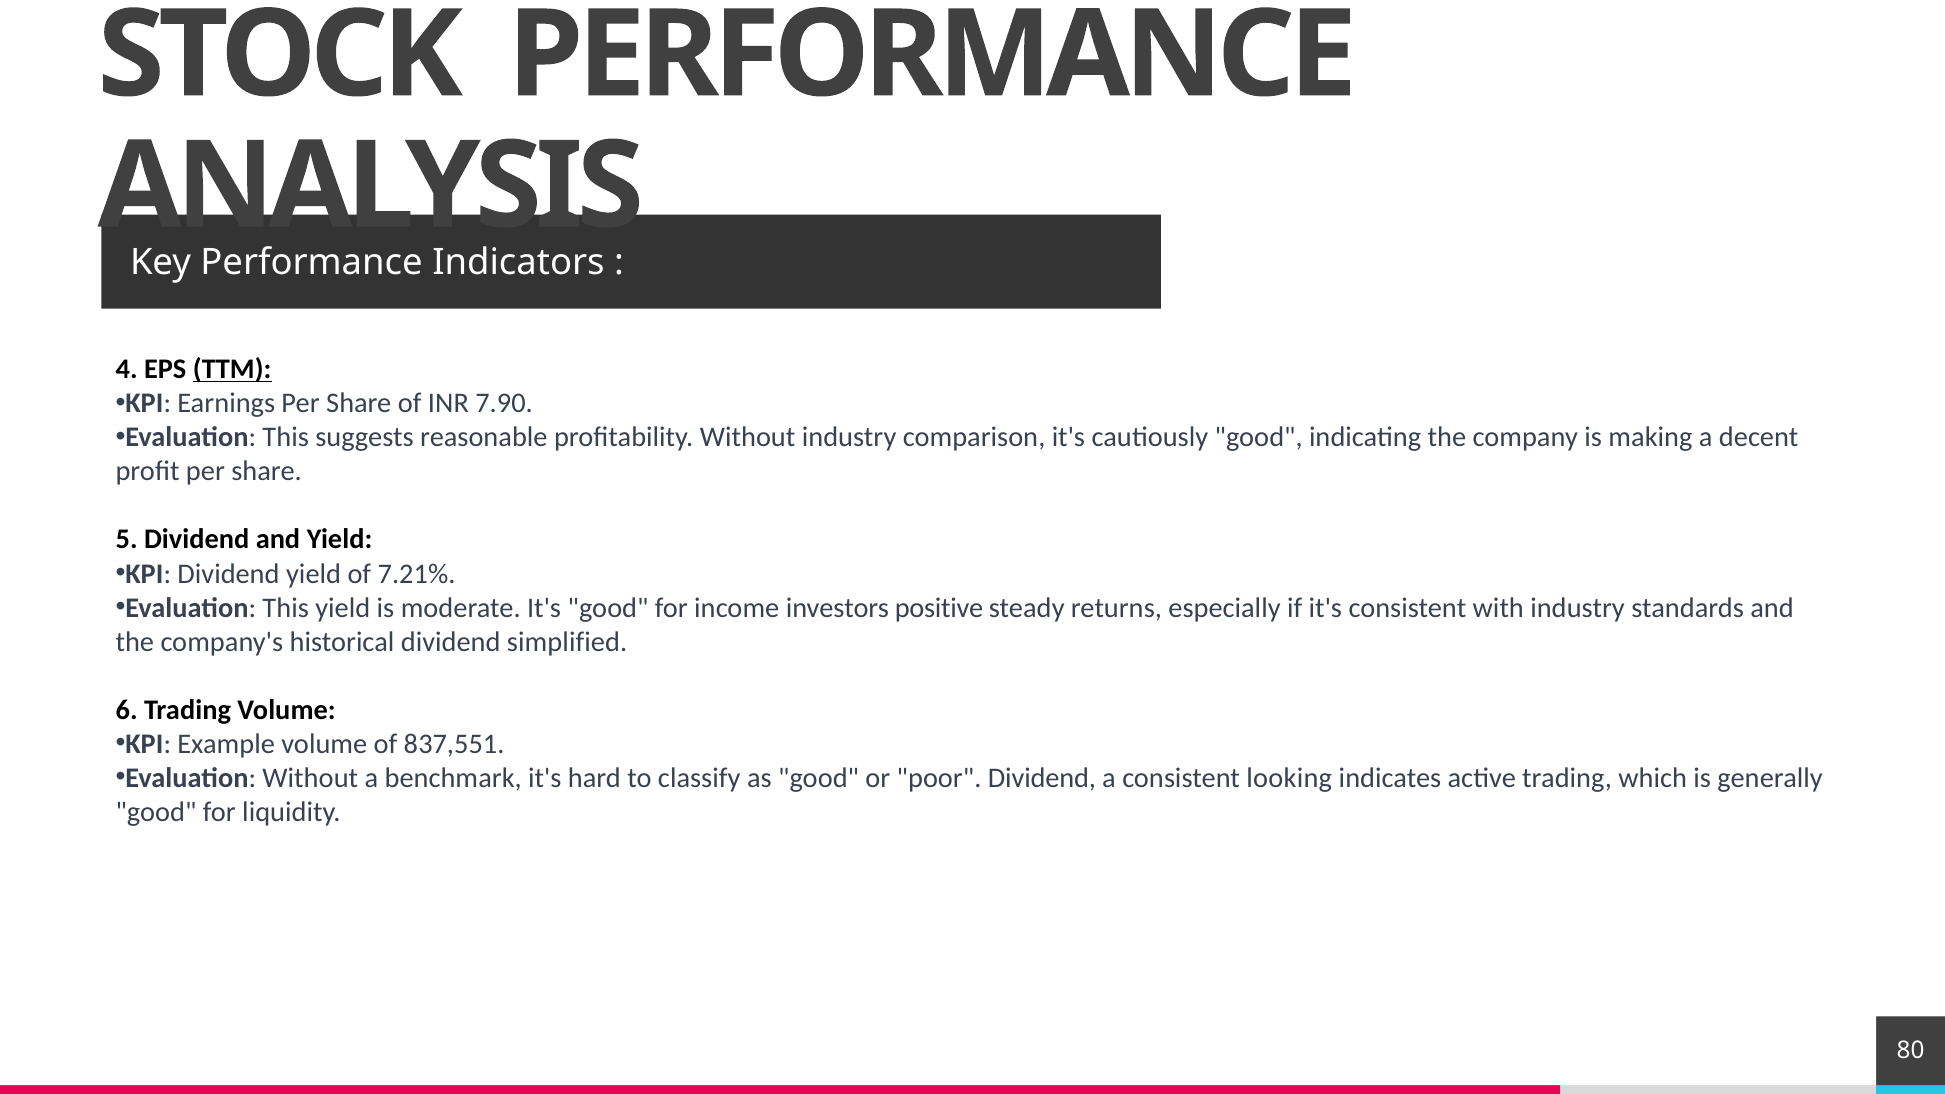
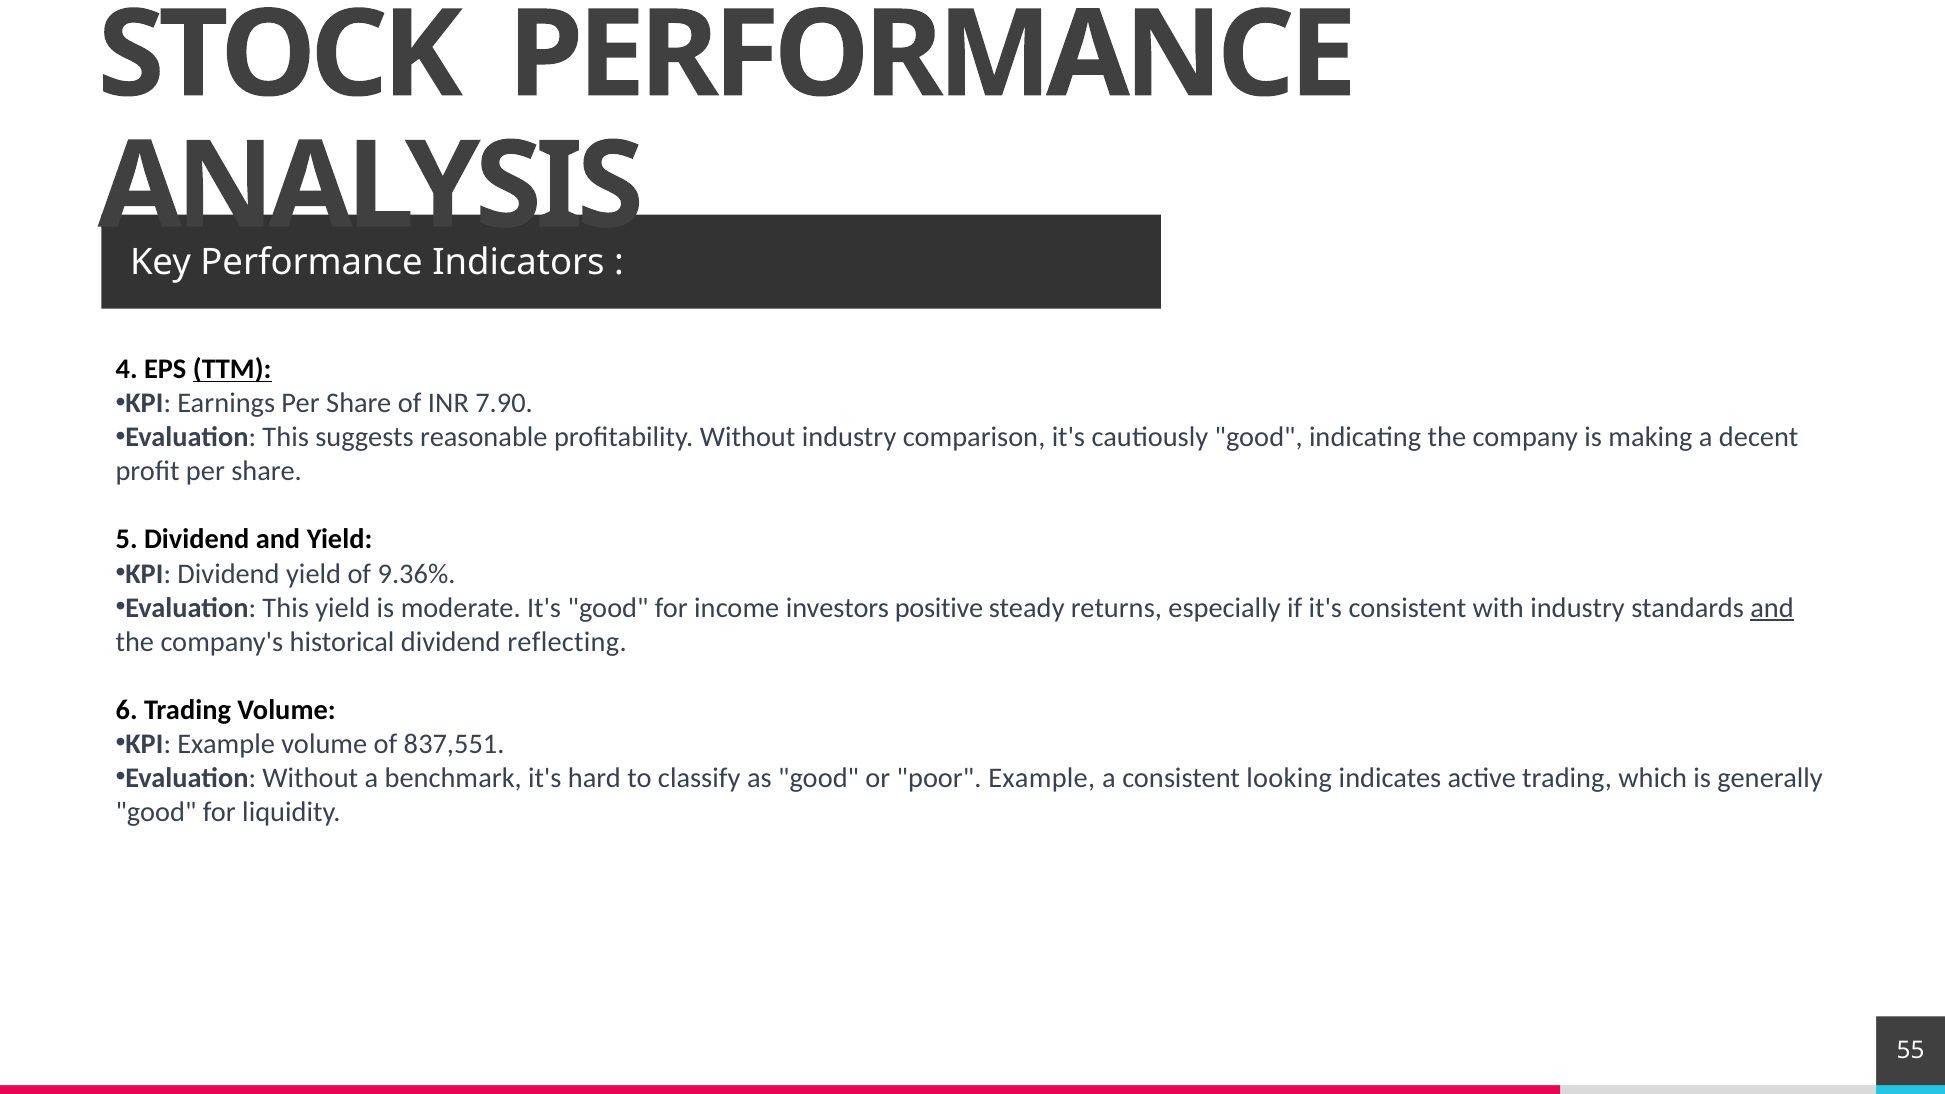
7.21%: 7.21% -> 9.36%
and at (1772, 608) underline: none -> present
simplified: simplified -> reflecting
poor Dividend: Dividend -> Example
80: 80 -> 55
